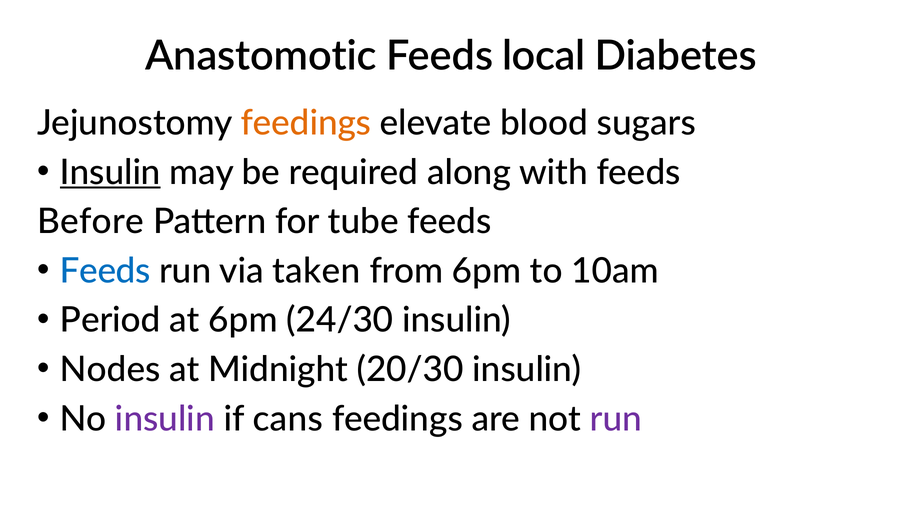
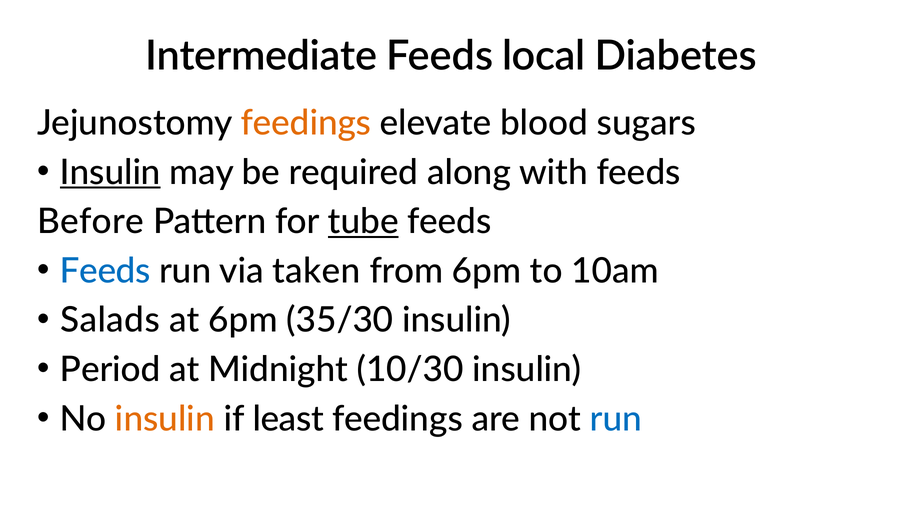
Anastomotic: Anastomotic -> Intermediate
tube underline: none -> present
Period: Period -> Salads
24/30: 24/30 -> 35/30
Nodes: Nodes -> Period
20/30: 20/30 -> 10/30
insulin at (165, 419) colour: purple -> orange
cans: cans -> least
run at (616, 419) colour: purple -> blue
